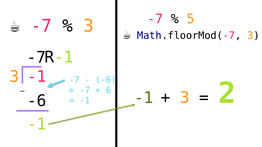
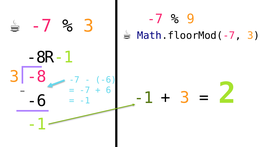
5: 5 -> 9
-7 at (36, 58): -7 -> -8
-1 at (37, 77): -1 -> -8
